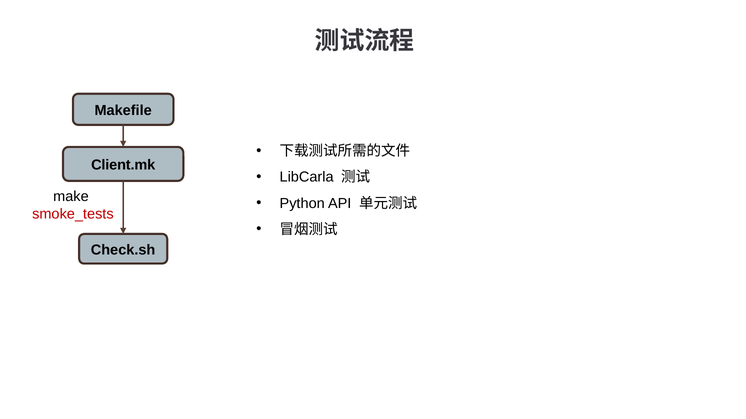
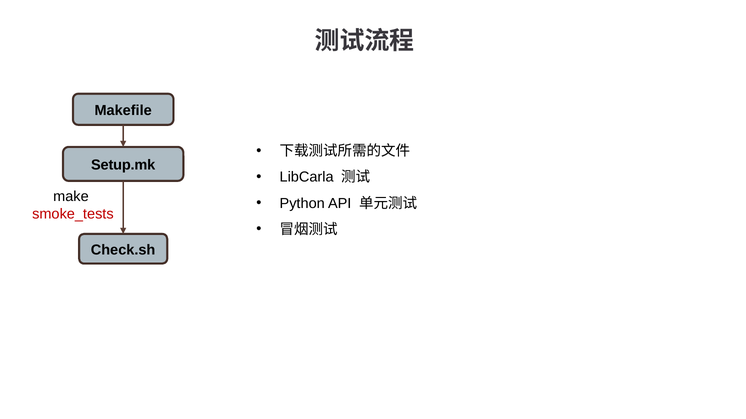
Client.mk: Client.mk -> Setup.mk
